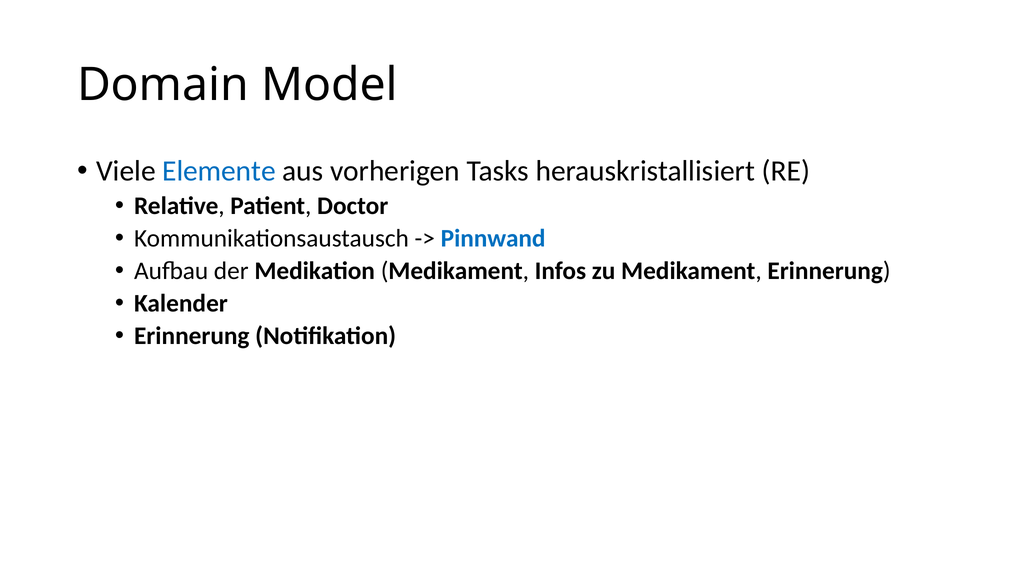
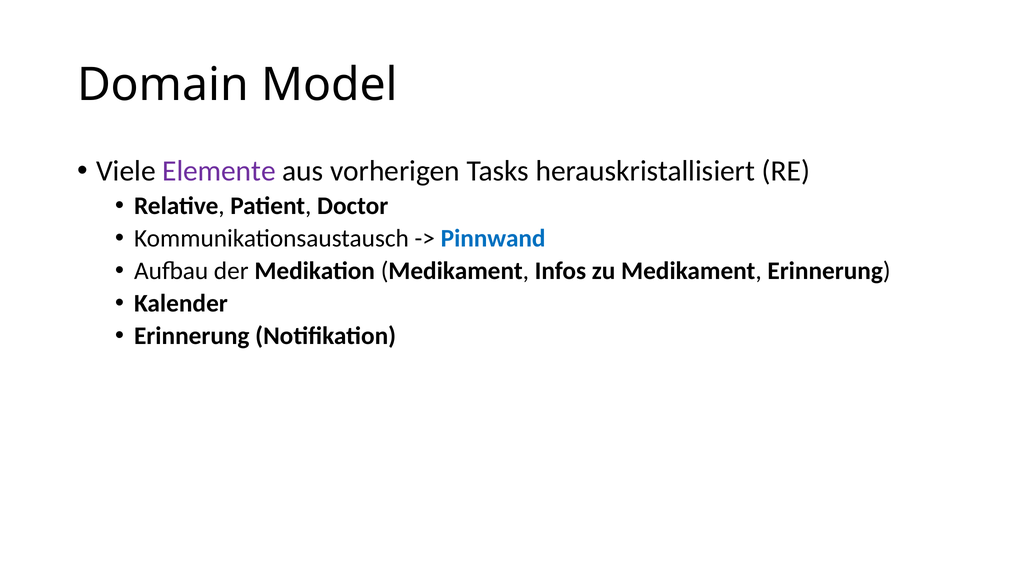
Elemente colour: blue -> purple
